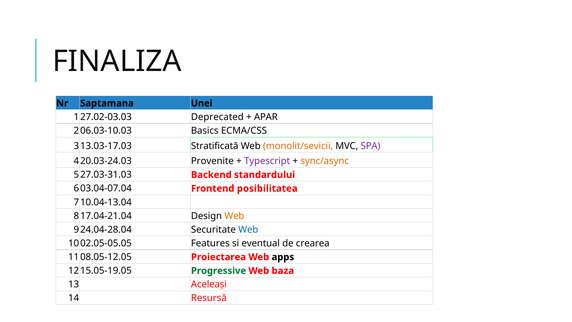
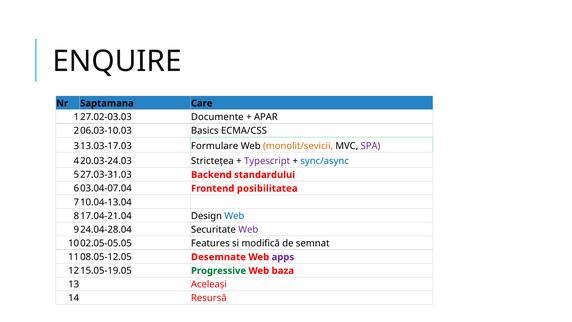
FINALIZA: FINALIZA -> ENQUIRE
Unei: Unei -> Care
Deprecated: Deprecated -> Documente
Stratificată: Stratificată -> Formulare
Provenite: Provenite -> Strictețea
sync/async colour: orange -> blue
Web at (234, 216) colour: orange -> blue
Web at (248, 229) colour: blue -> purple
eventual: eventual -> modifică
crearea: crearea -> semnat
Proiectarea: Proiectarea -> Desemnate
apps colour: black -> purple
